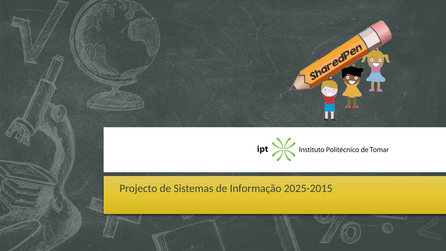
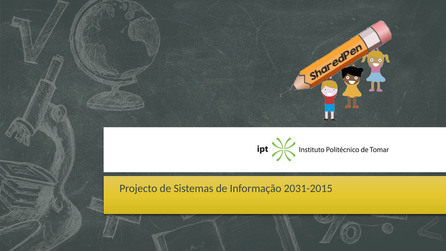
2025-2015: 2025-2015 -> 2031-2015
